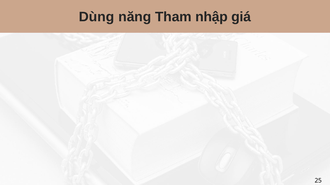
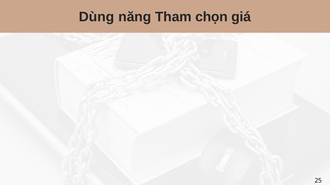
nhập: nhập -> chọn
